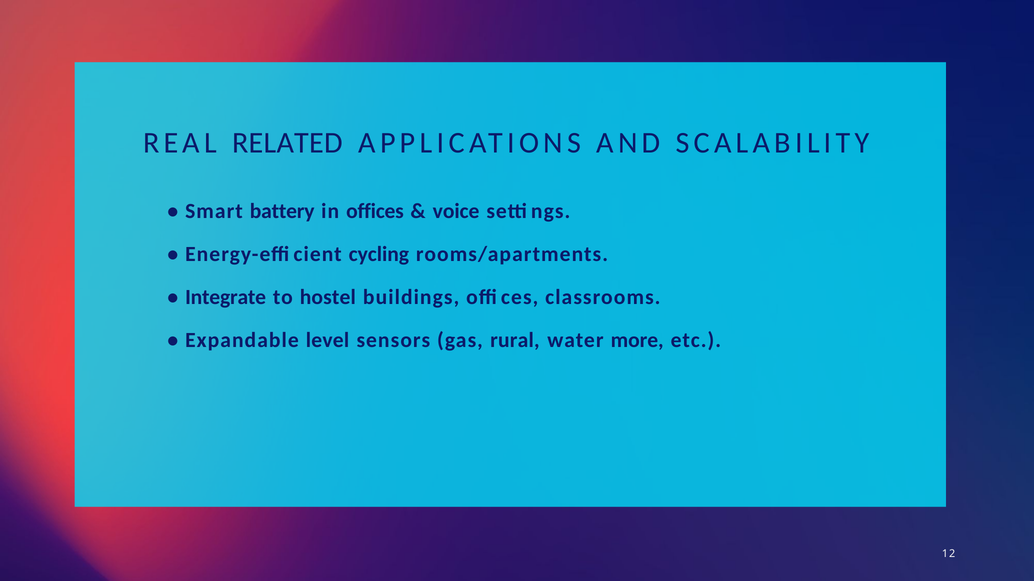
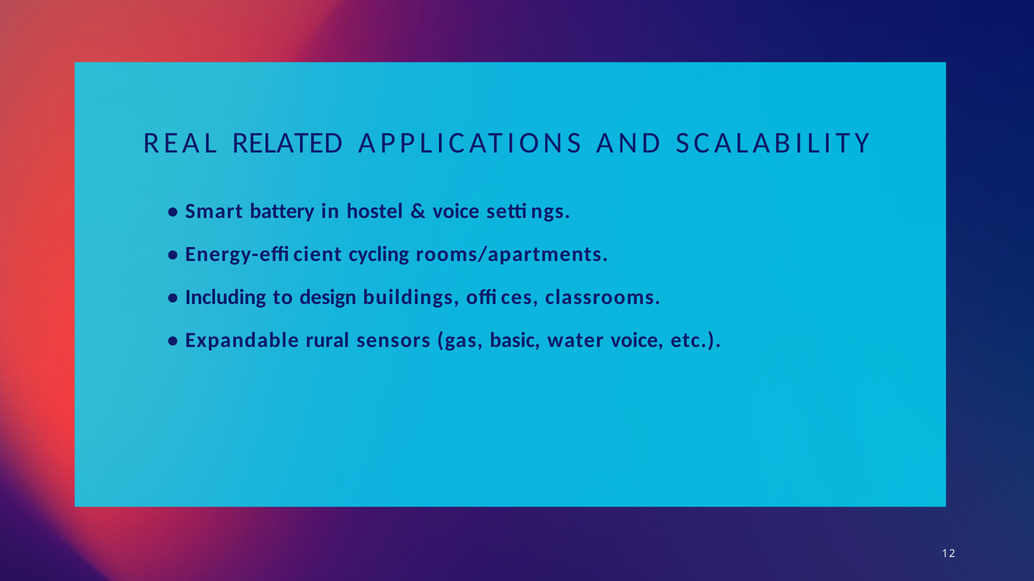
in offices: offices -> hostel
Integrate: Integrate -> Including
hostel: hostel -> design
level: level -> rural
rural: rural -> basic
water more: more -> voice
